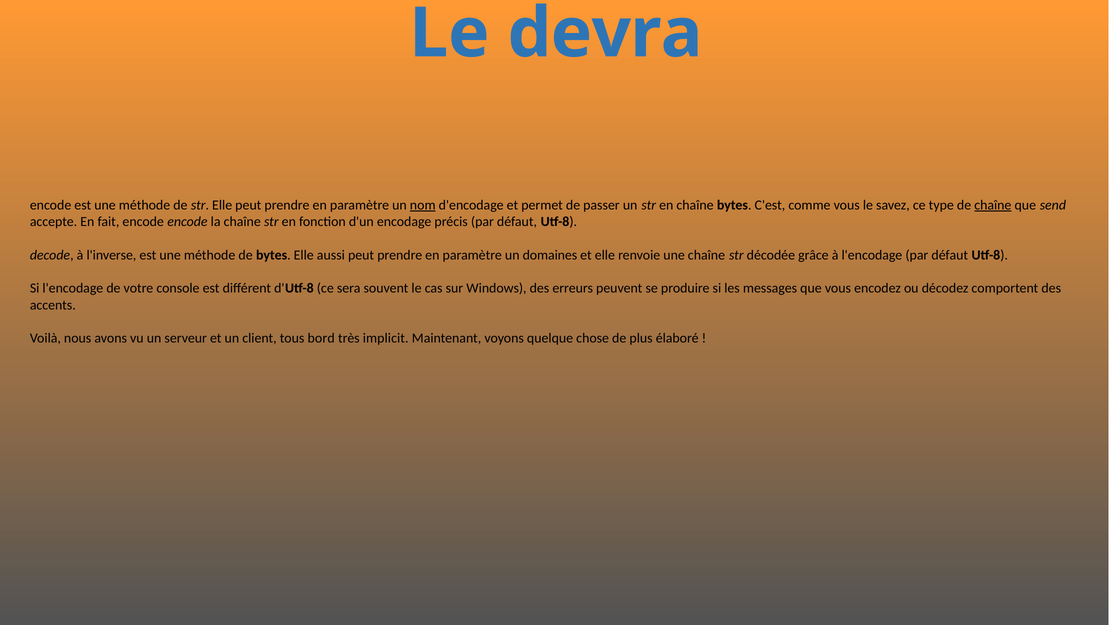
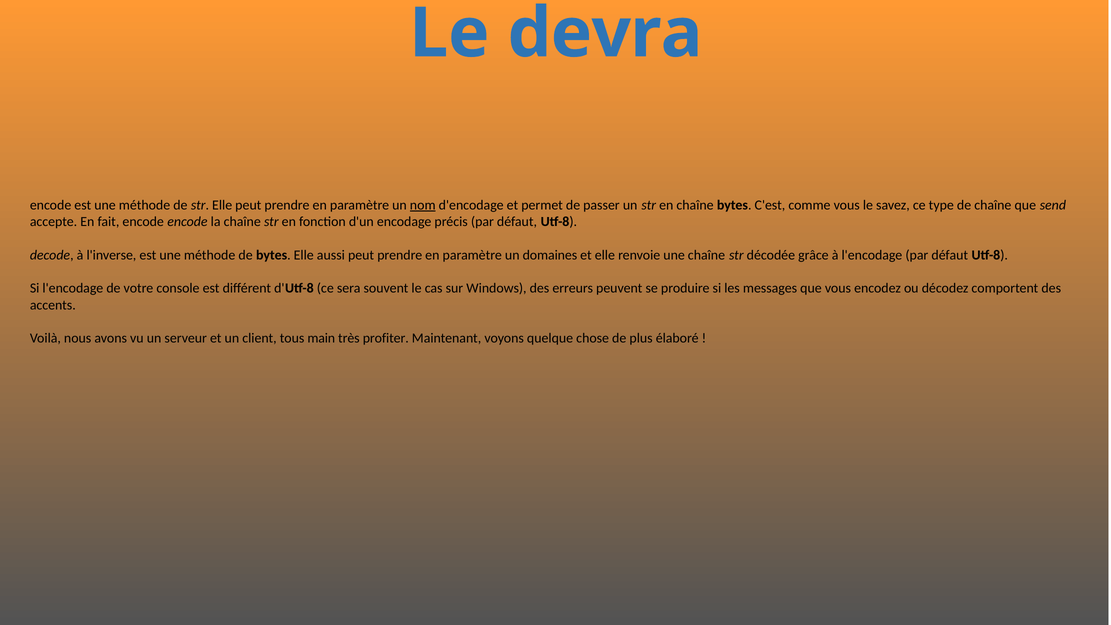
chaîne at (993, 205) underline: present -> none
bord: bord -> main
implicit: implicit -> profiter
